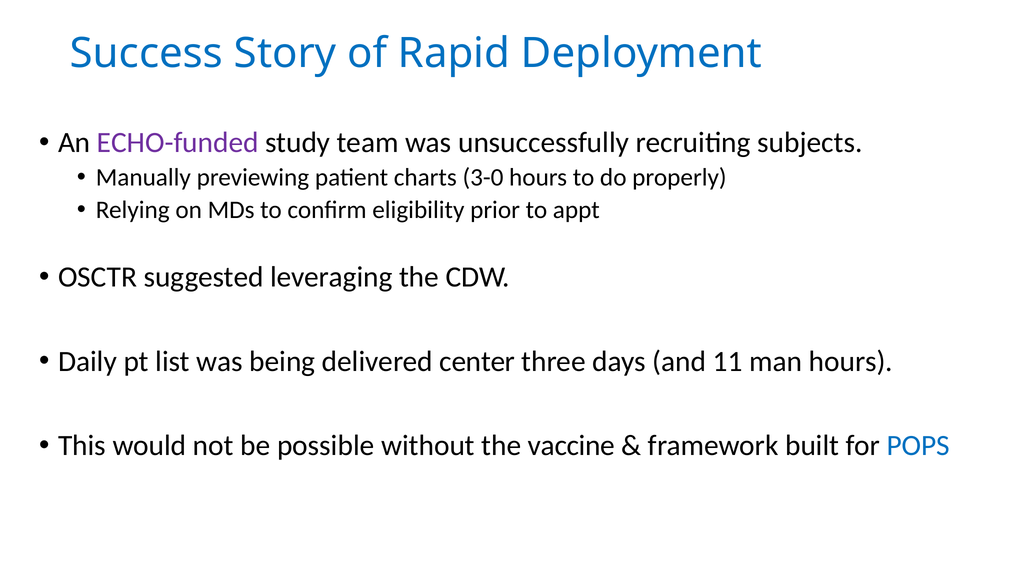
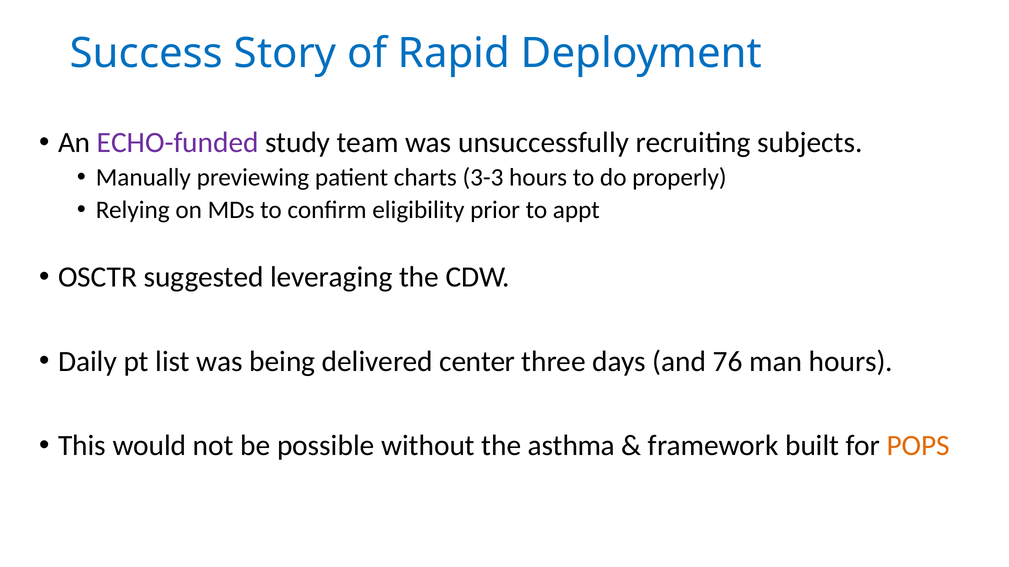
3-0: 3-0 -> 3-3
11: 11 -> 76
vaccine: vaccine -> asthma
POPS colour: blue -> orange
